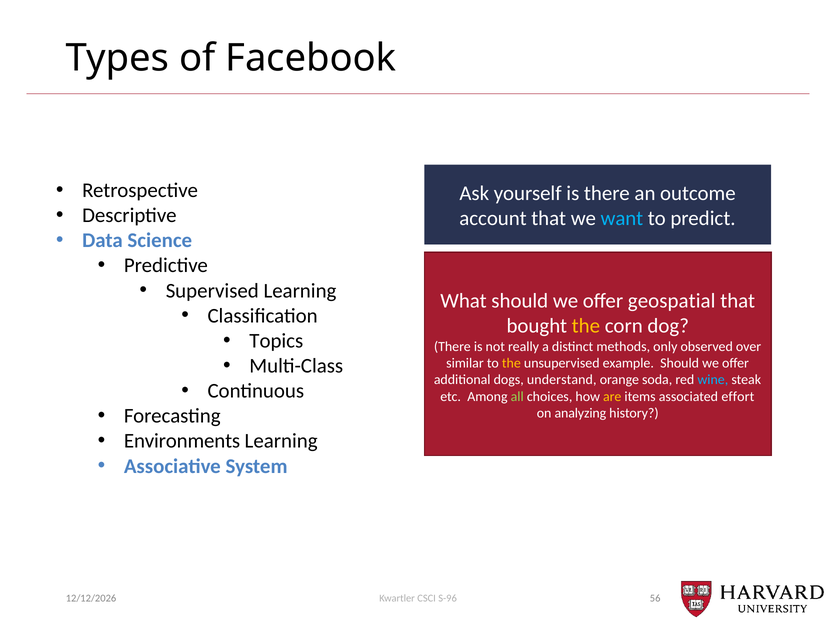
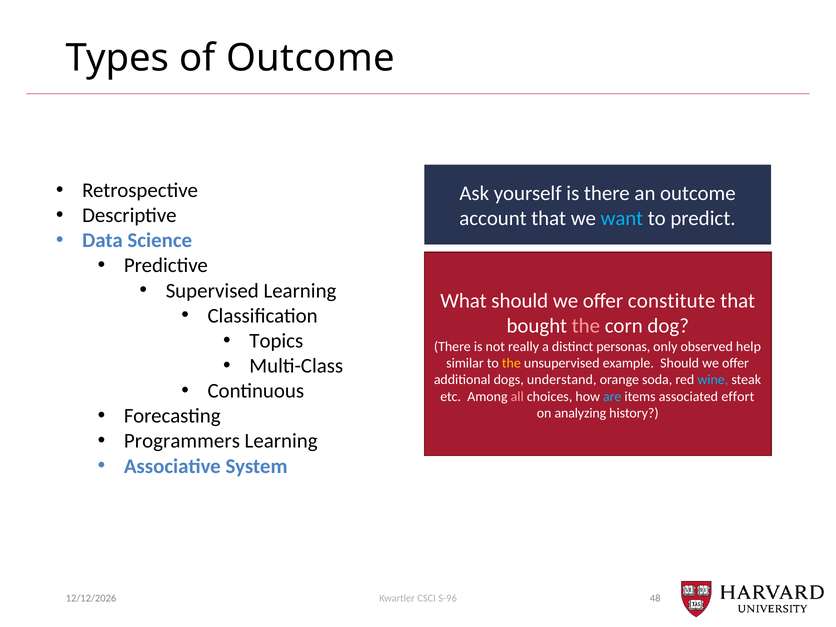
of Facebook: Facebook -> Outcome
geospatial: geospatial -> constitute
the at (586, 326) colour: yellow -> pink
methods: methods -> personas
over: over -> help
all colour: light green -> pink
are colour: yellow -> light blue
Environments: Environments -> Programmers
56: 56 -> 48
